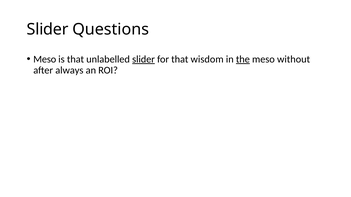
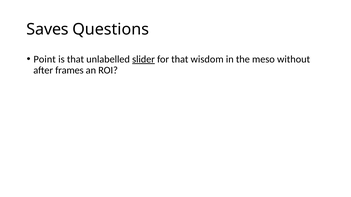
Slider at (48, 29): Slider -> Saves
Meso at (45, 59): Meso -> Point
the underline: present -> none
always: always -> frames
